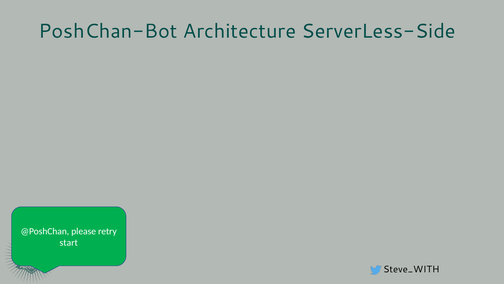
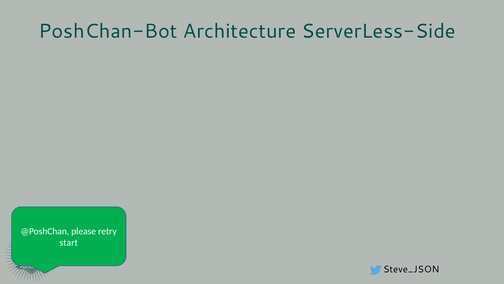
Steve_WITH: Steve_WITH -> Steve_JSON
